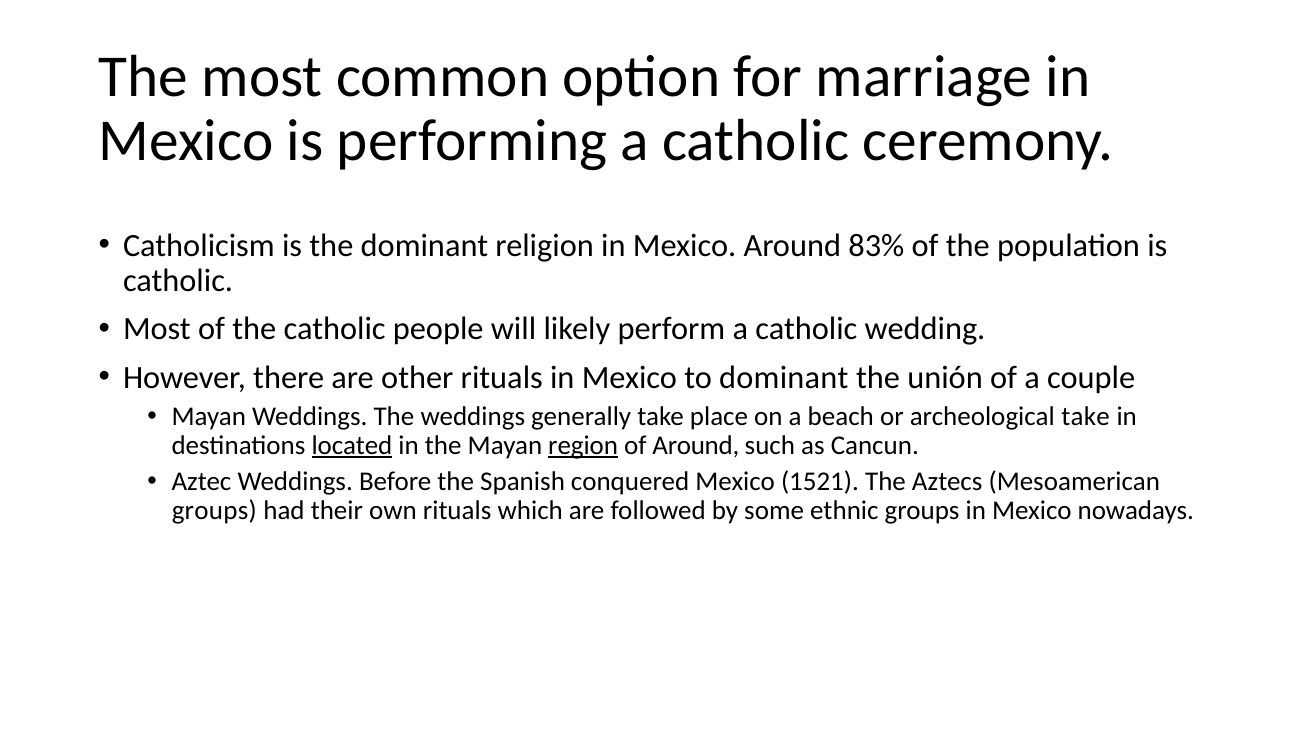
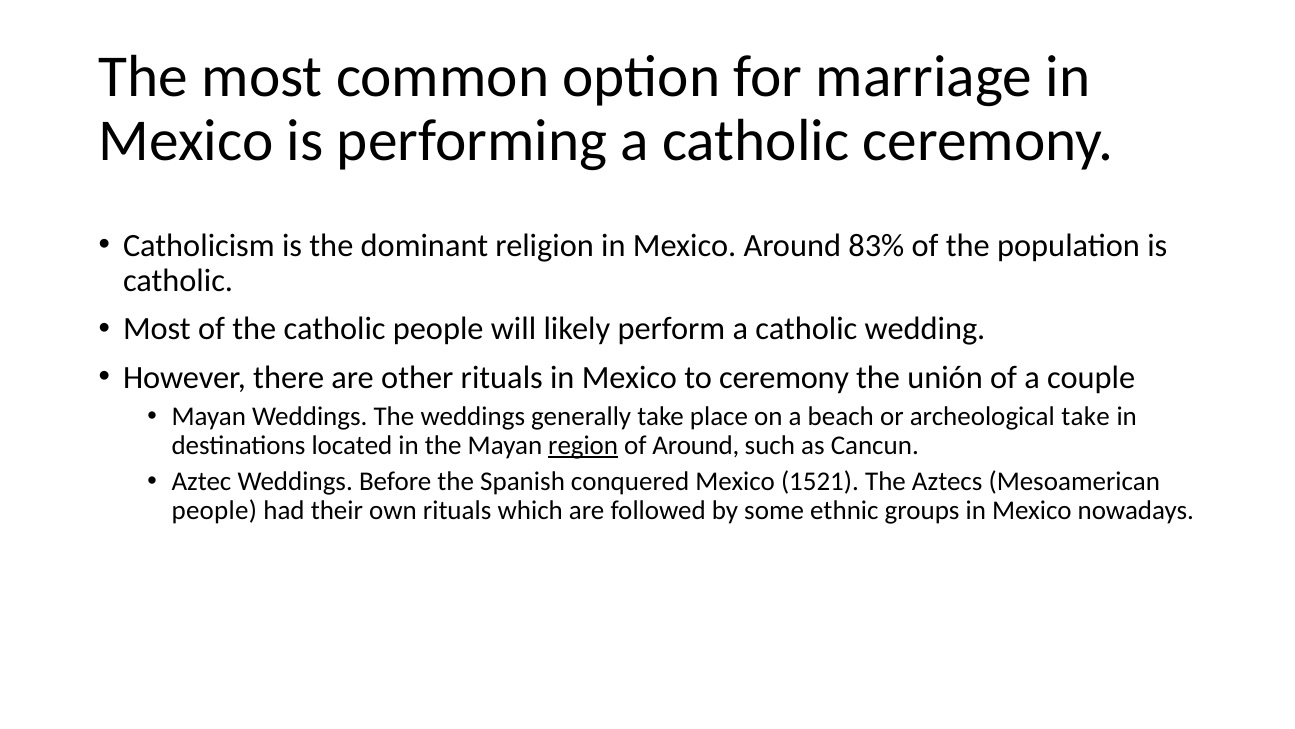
to dominant: dominant -> ceremony
located underline: present -> none
groups at (214, 510): groups -> people
